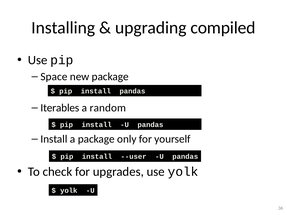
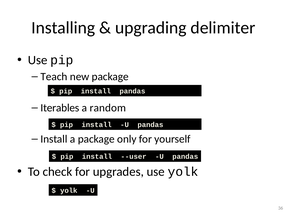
compiled: compiled -> delimiter
Space: Space -> Teach
